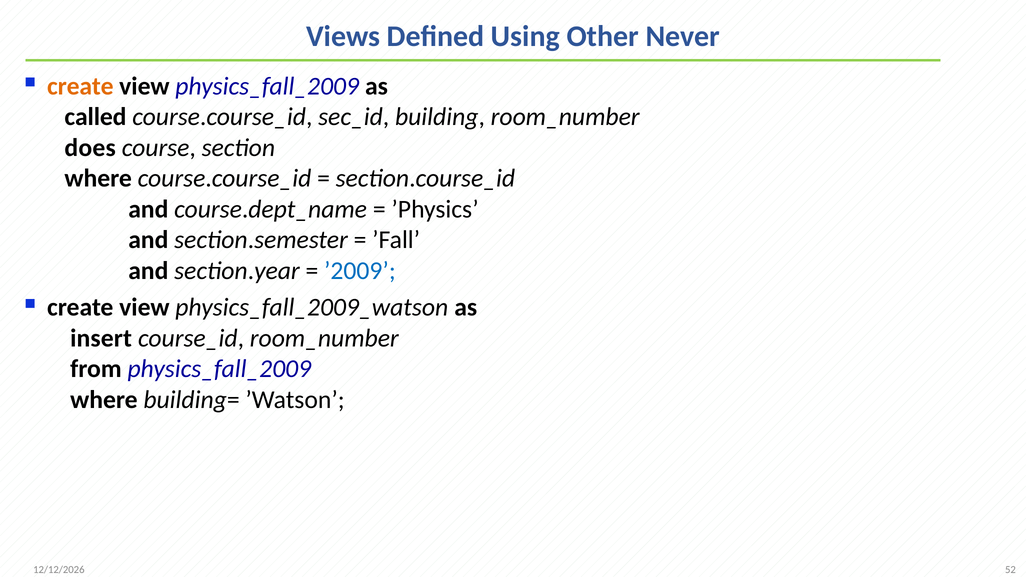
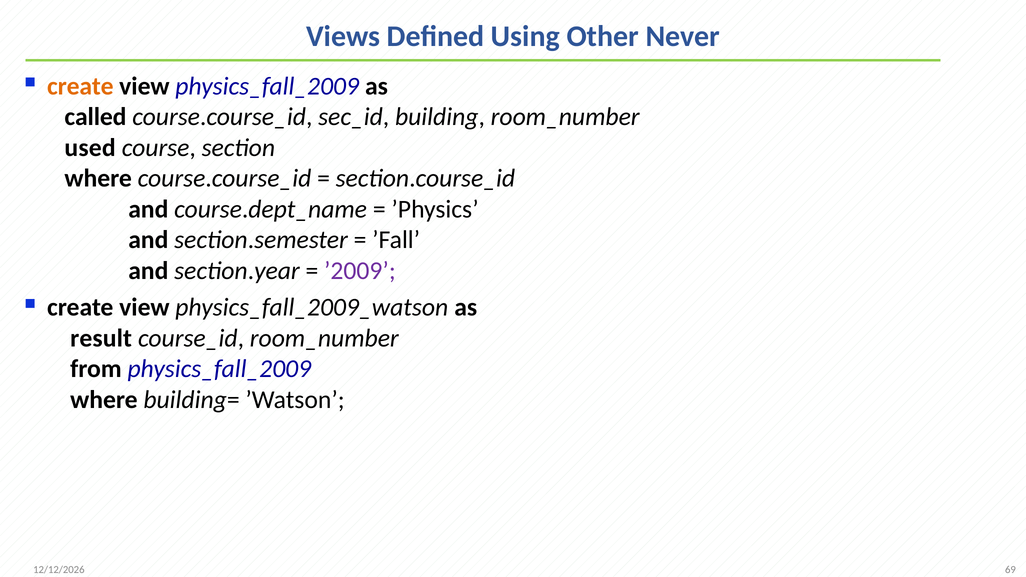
does: does -> used
’2009 colour: blue -> purple
insert: insert -> result
52: 52 -> 69
